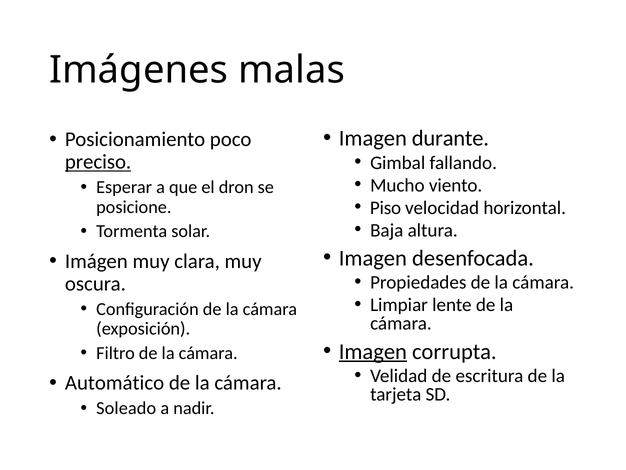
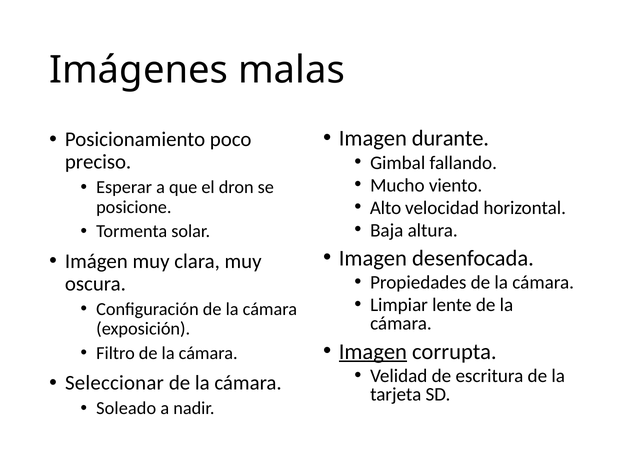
preciso underline: present -> none
Piso: Piso -> Alto
Automático: Automático -> Seleccionar
